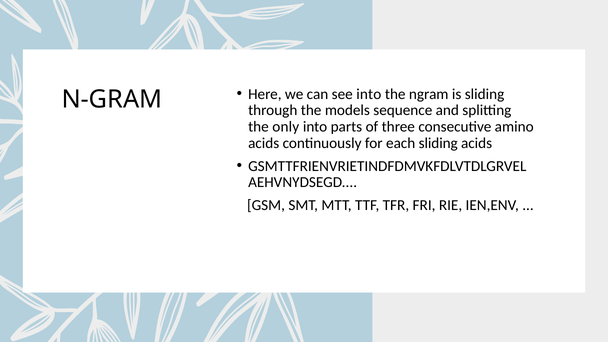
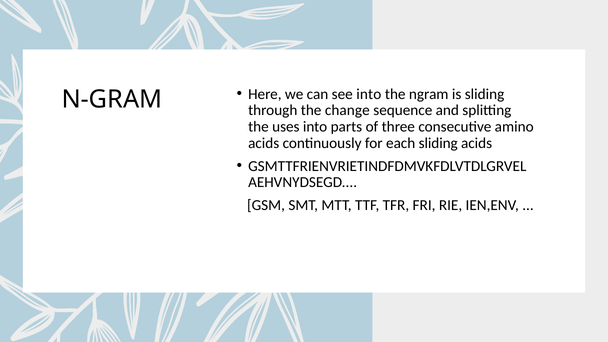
models: models -> change
only: only -> uses
